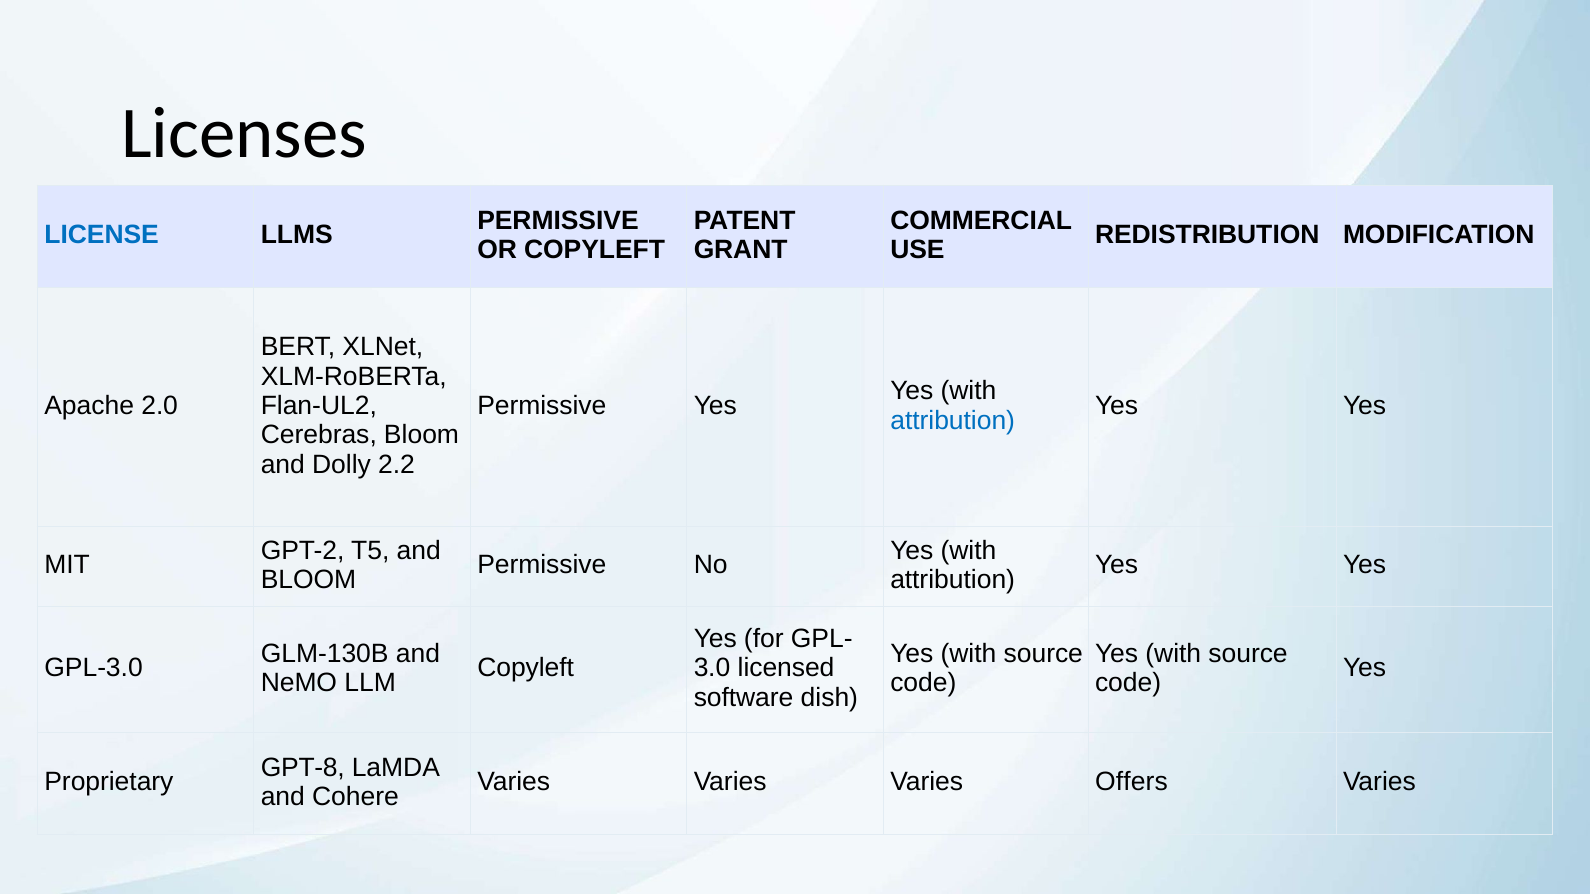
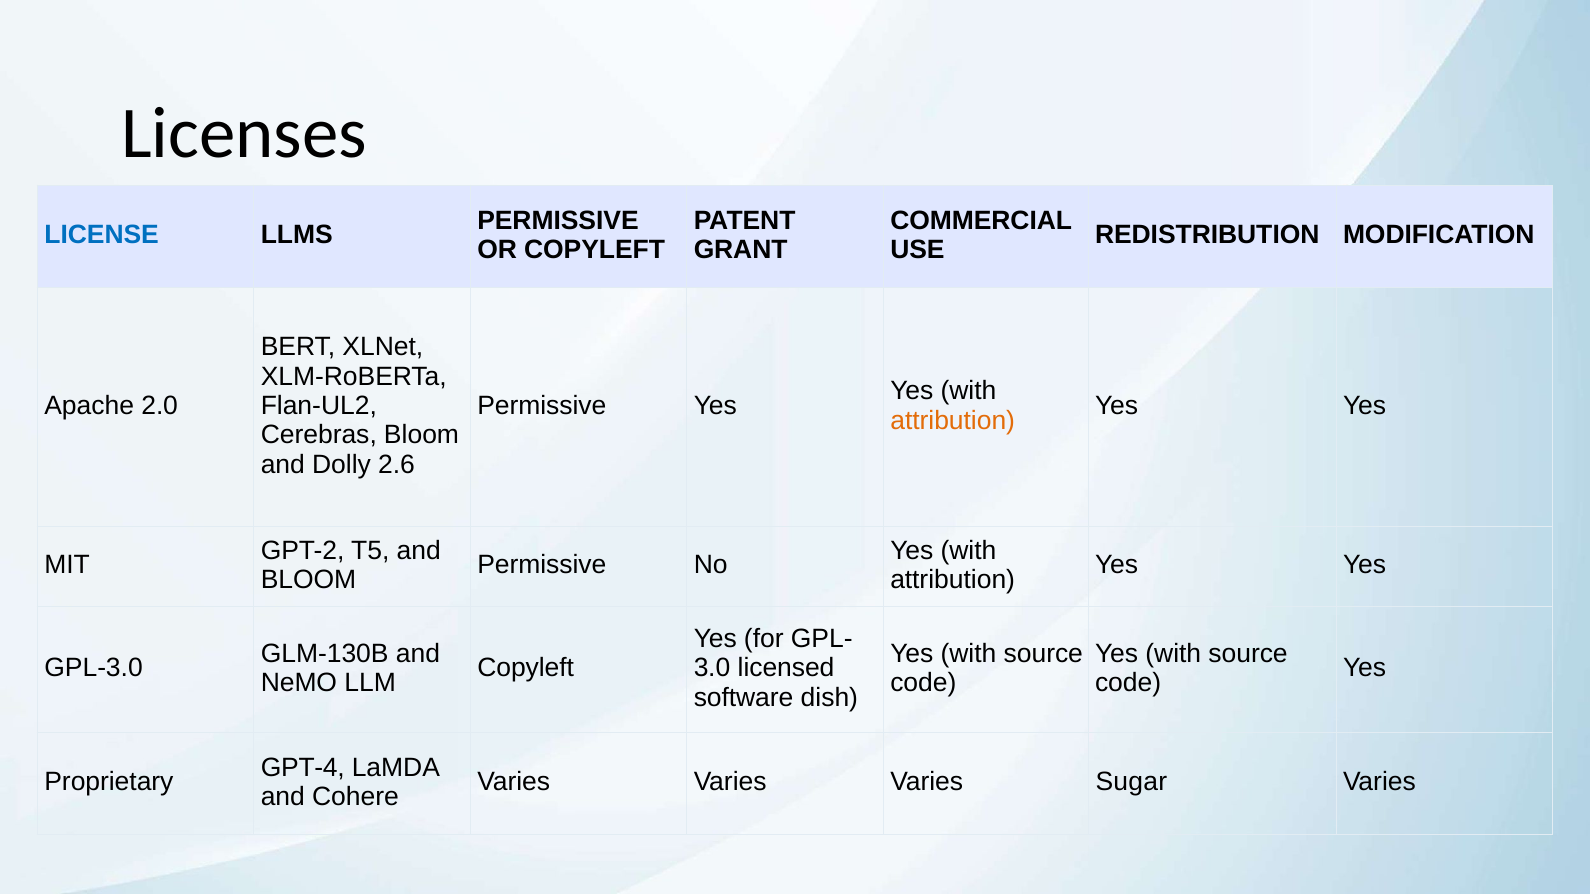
attribution at (953, 421) colour: blue -> orange
2.2: 2.2 -> 2.6
GPT-8: GPT-8 -> GPT-4
Offers: Offers -> Sugar
